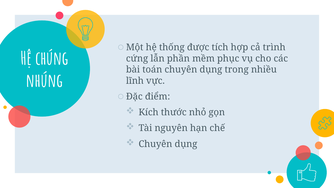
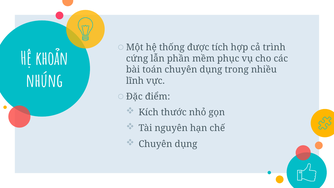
chúng: chúng -> khoản
